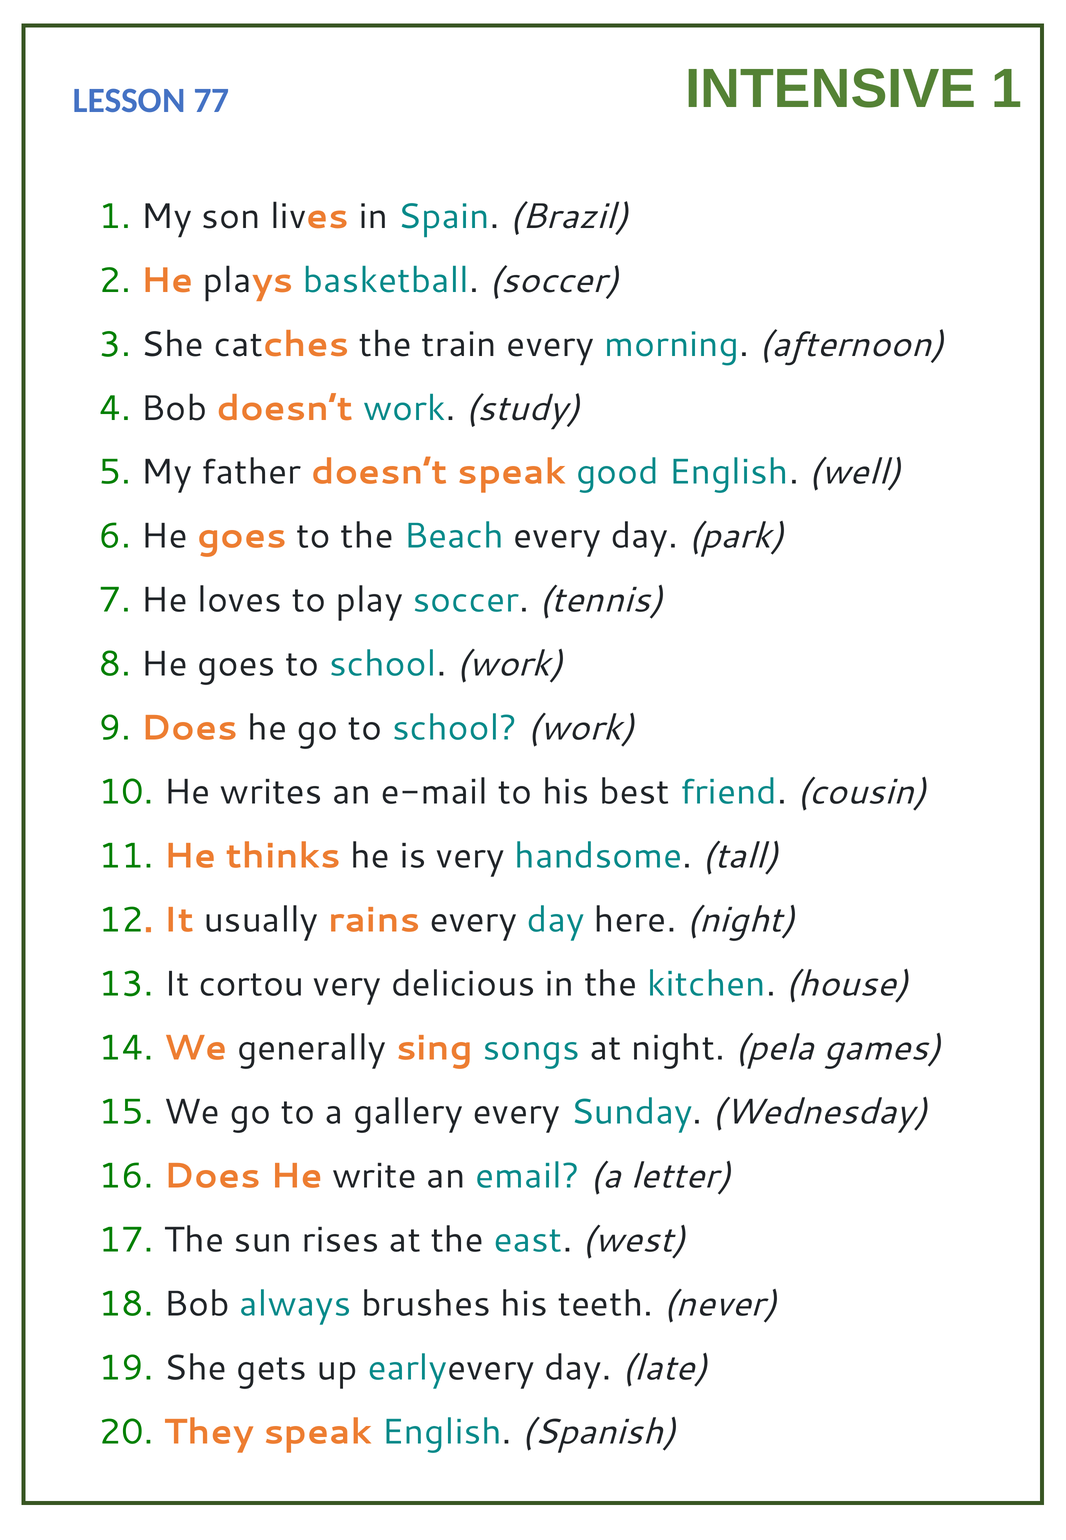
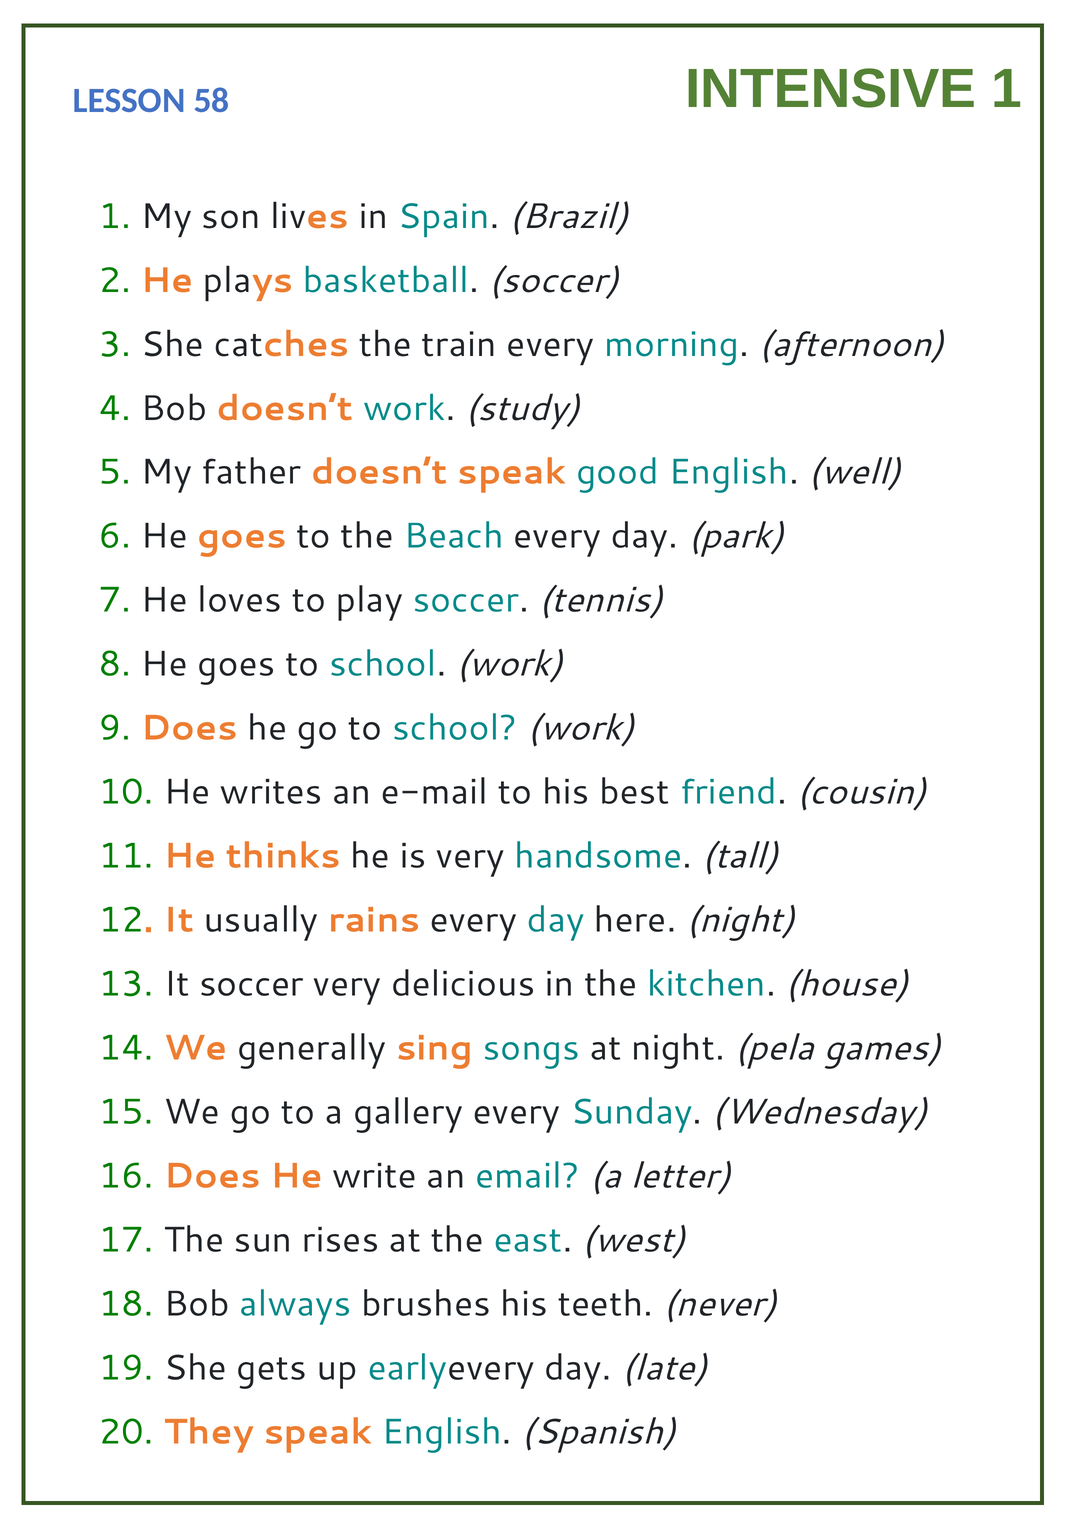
77: 77 -> 58
It cortou: cortou -> soccer
